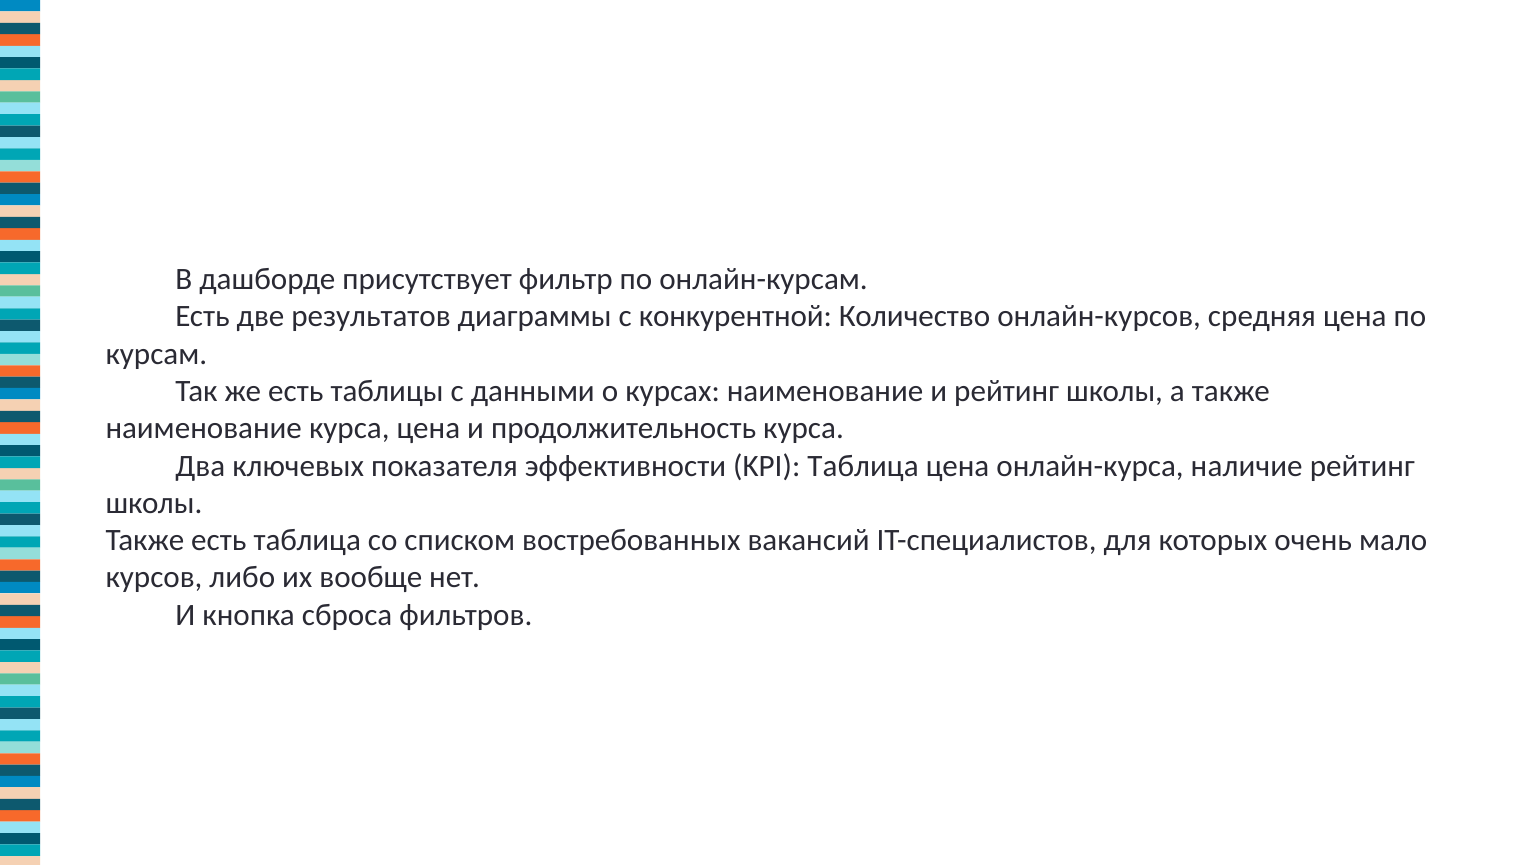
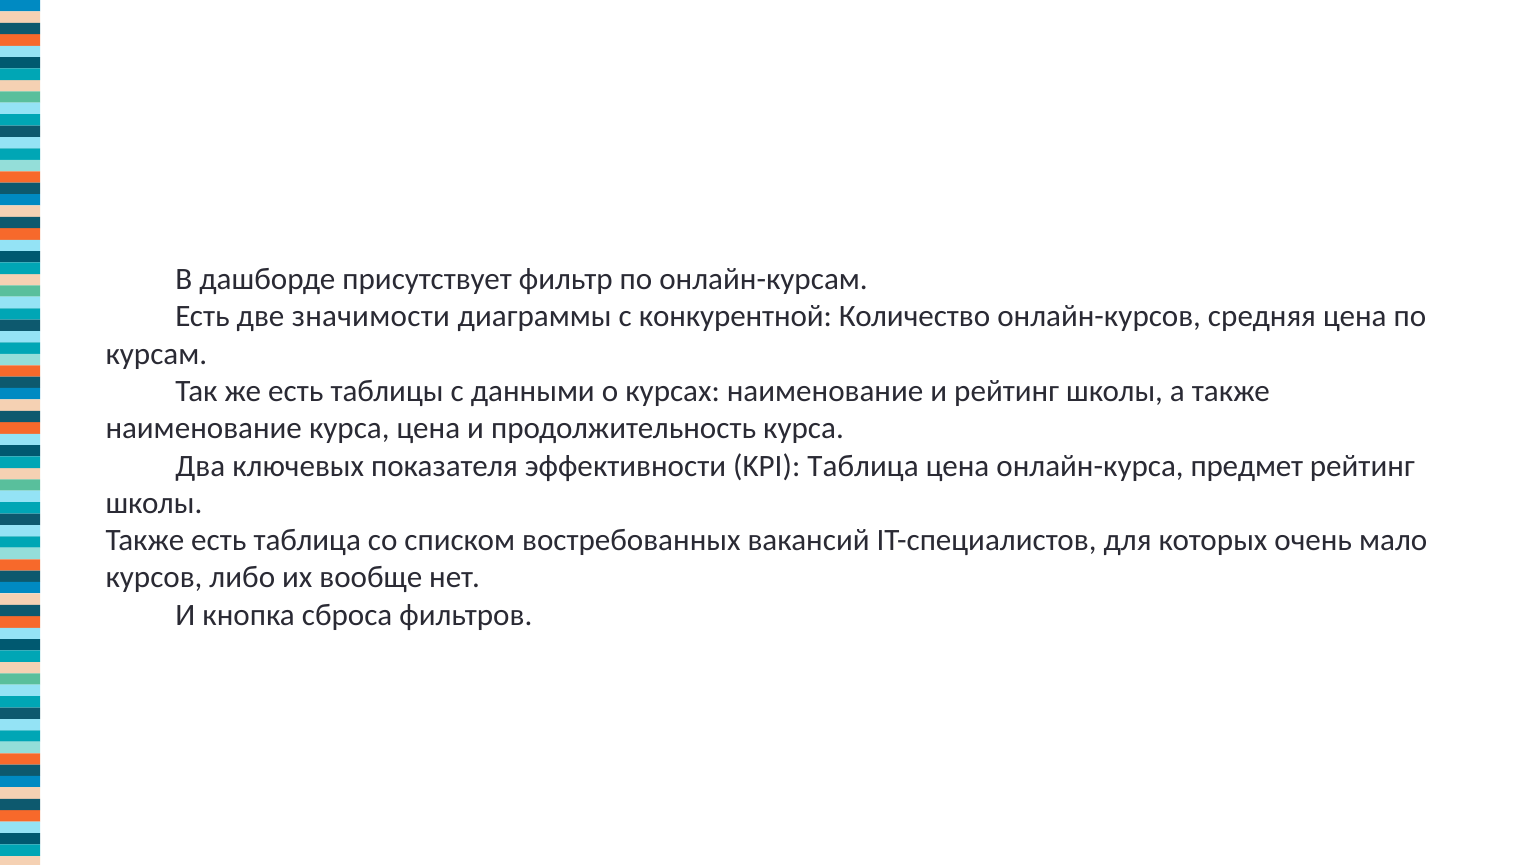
результатов: результатов -> значимости
наличие: наличие -> предмет
